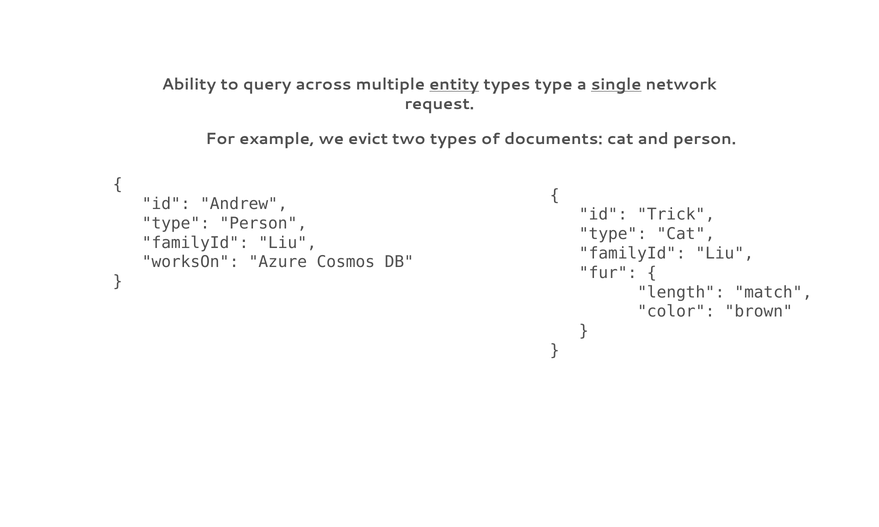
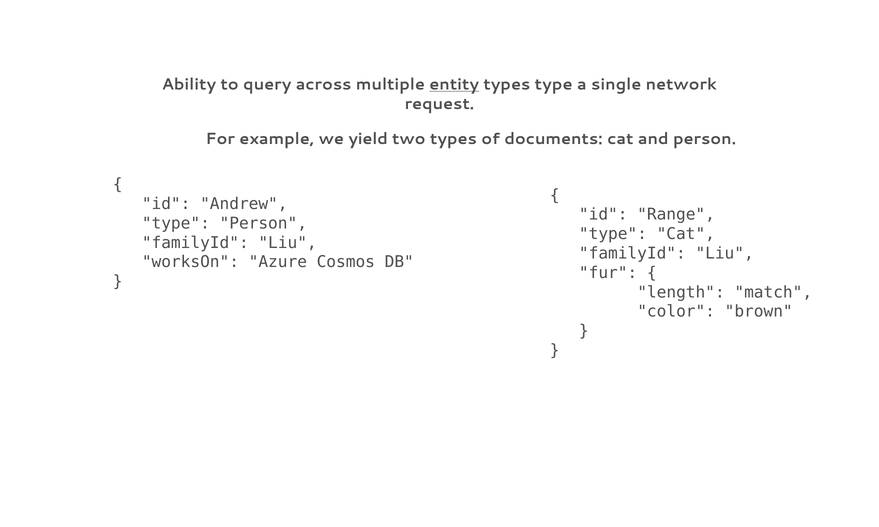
single underline: present -> none
evict: evict -> yield
Trick: Trick -> Range
